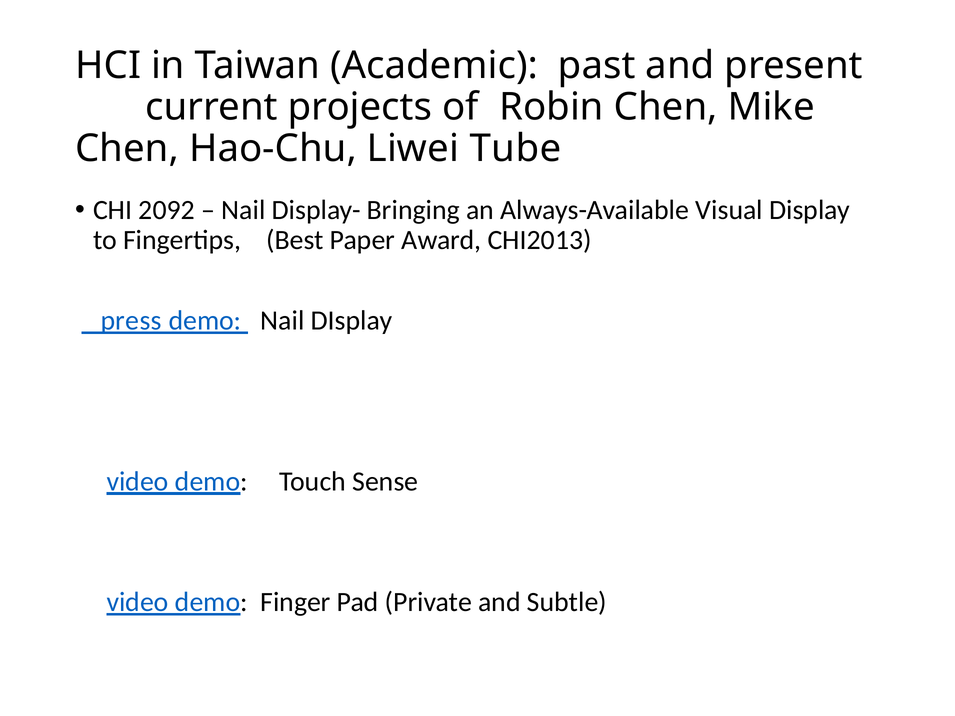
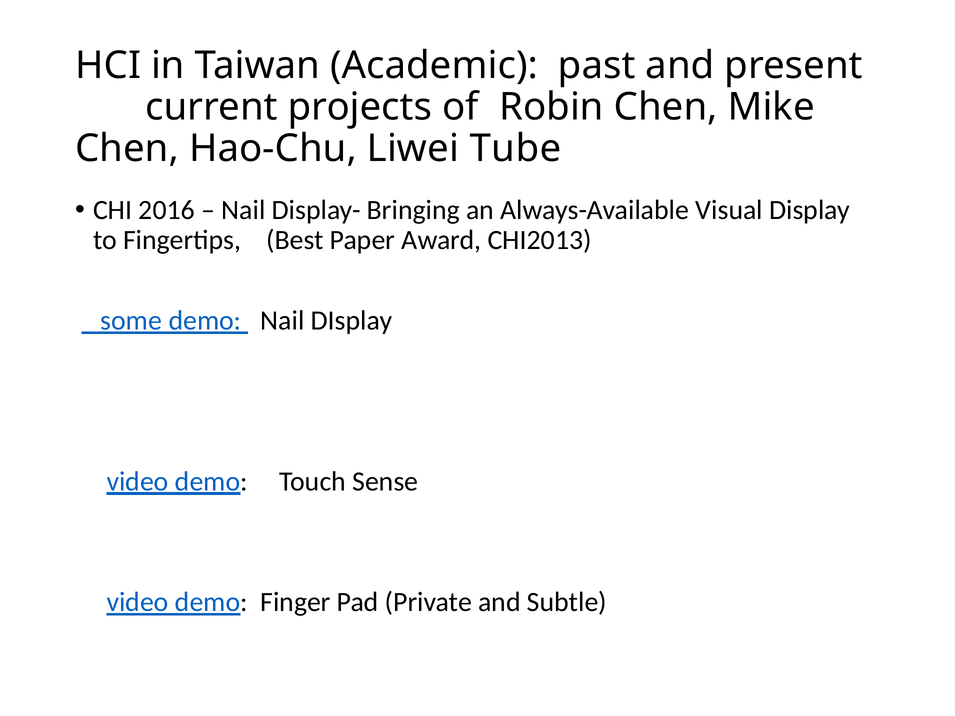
2092: 2092 -> 2016
press: press -> some
